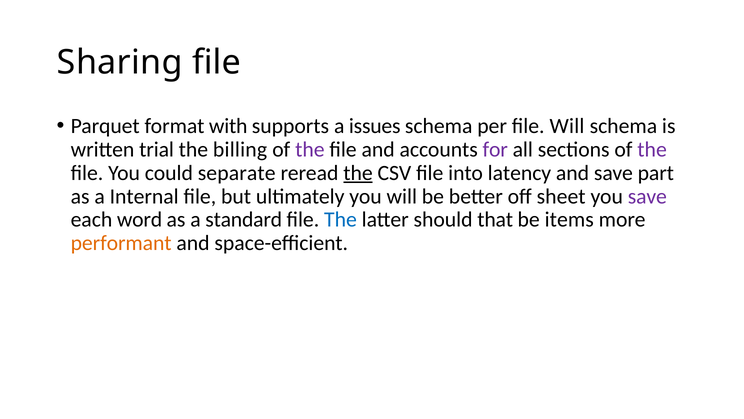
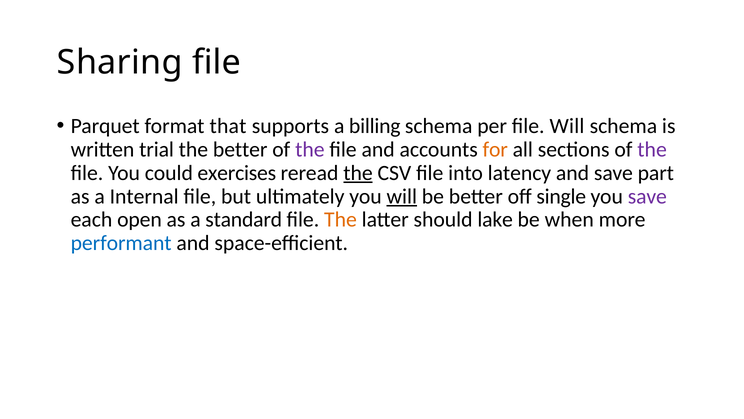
with: with -> that
issues: issues -> billing
the billing: billing -> better
for colour: purple -> orange
separate: separate -> exercises
will at (402, 196) underline: none -> present
sheet: sheet -> single
word: word -> open
The at (340, 220) colour: blue -> orange
that: that -> lake
items: items -> when
performant colour: orange -> blue
